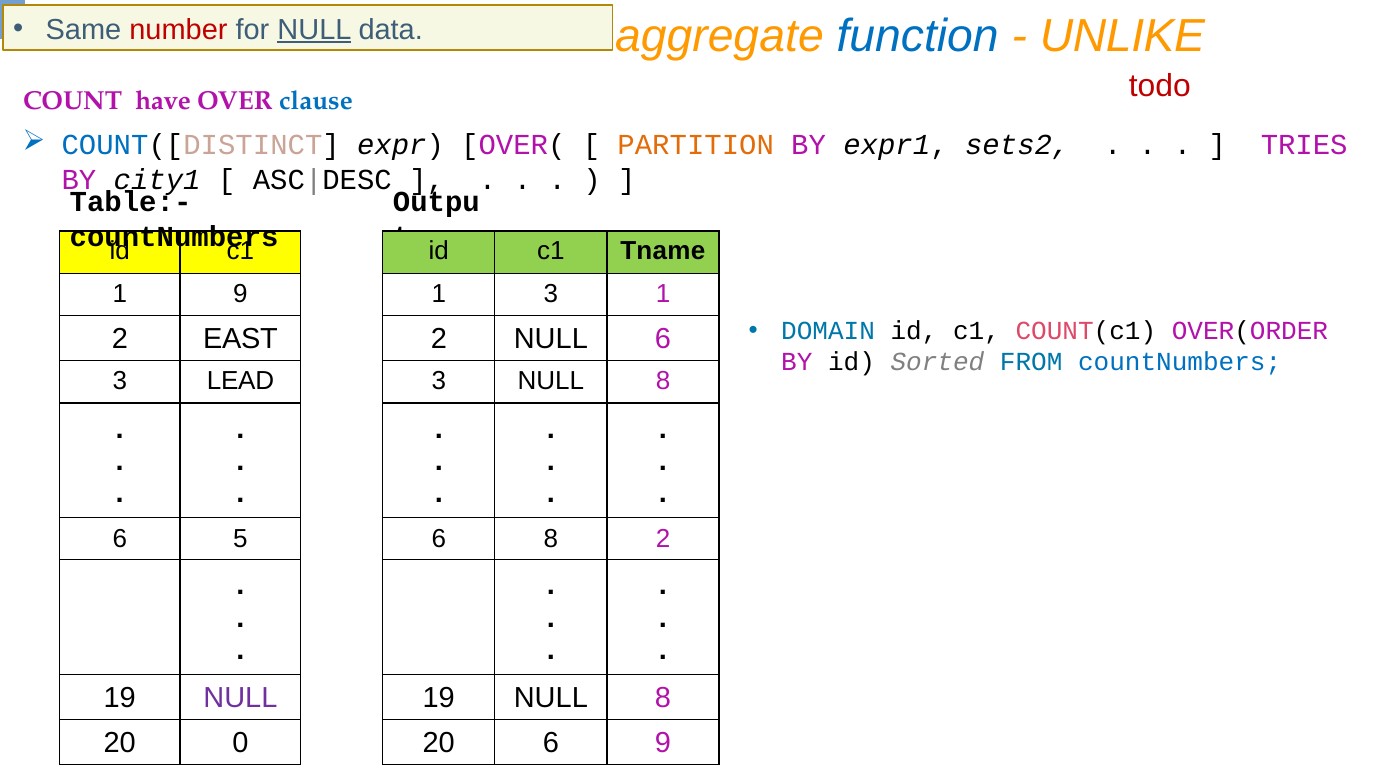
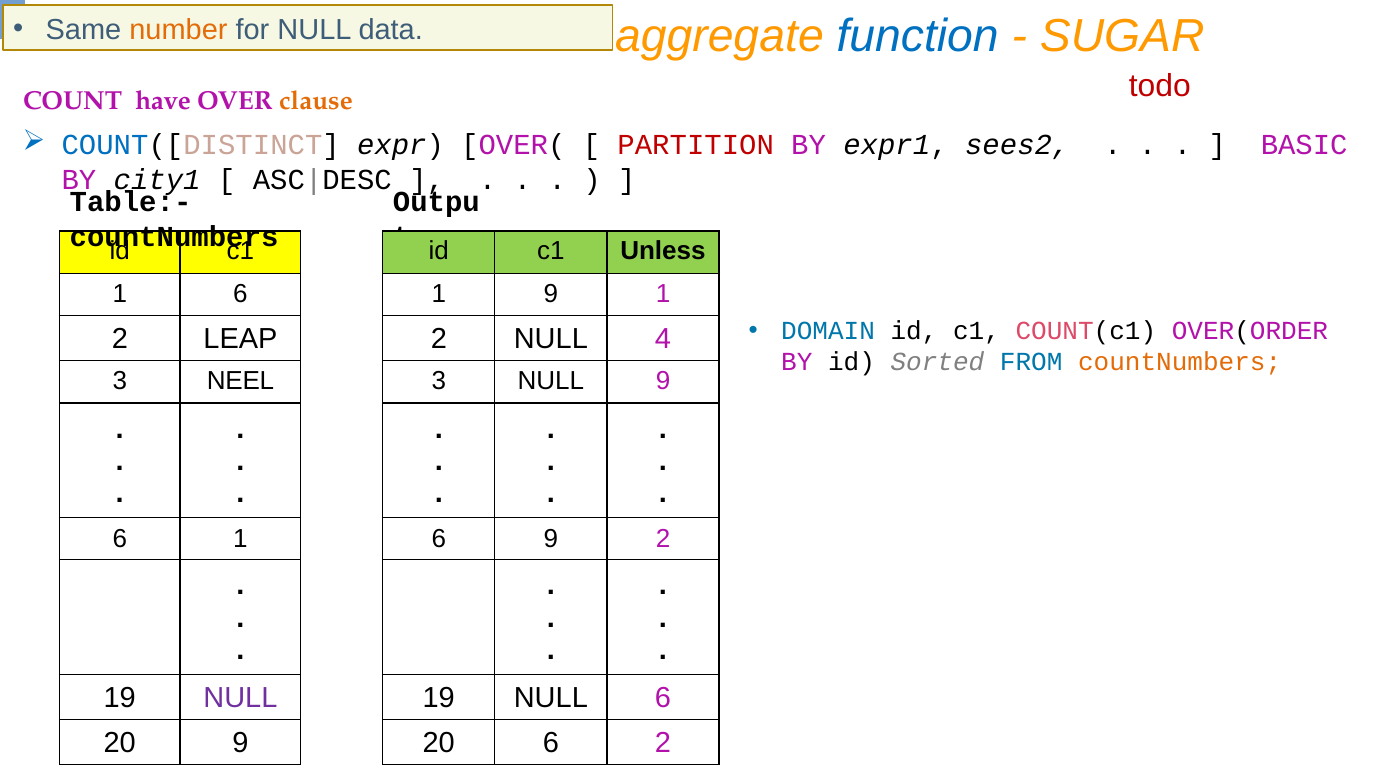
number colour: red -> orange
NULL at (314, 30) underline: present -> none
UNLIKE: UNLIKE -> SUGAR
clause colour: blue -> orange
PARTITION colour: orange -> red
sets2: sets2 -> sees2
TRIES: TRIES -> BASIC
Tname: Tname -> Unless
1 9: 9 -> 6
1 3: 3 -> 9
EAST: EAST -> LEAP
NULL 6: 6 -> 4
countNumbers at (1180, 362) colour: blue -> orange
LEAD: LEAD -> NEEL
3 NULL 8: 8 -> 9
6 5: 5 -> 1
6 8: 8 -> 9
19 NULL 8: 8 -> 6
20 0: 0 -> 9
20 6 9: 9 -> 2
